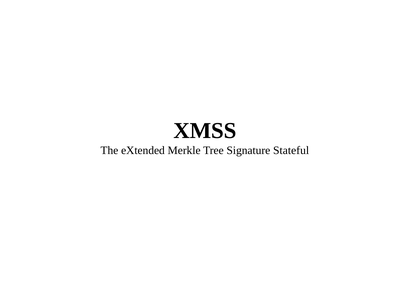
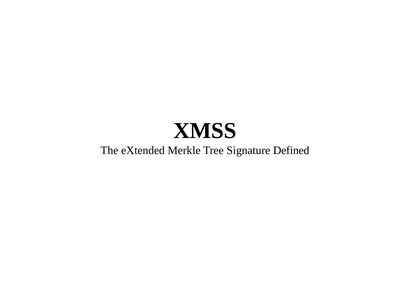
Stateful: Stateful -> Defined
